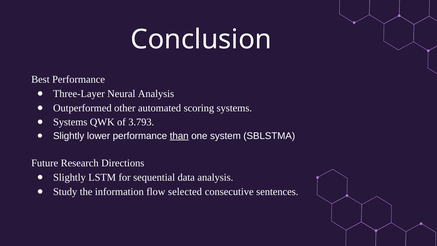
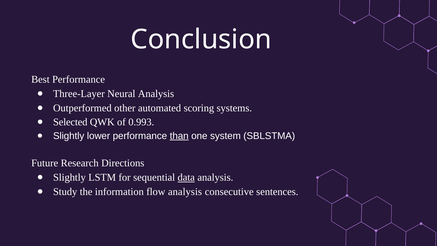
Systems at (70, 122): Systems -> Selected
3.793: 3.793 -> 0.993
data underline: none -> present
flow selected: selected -> analysis
